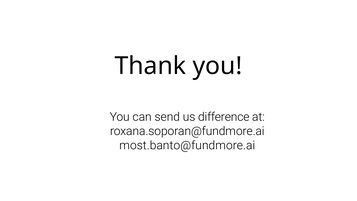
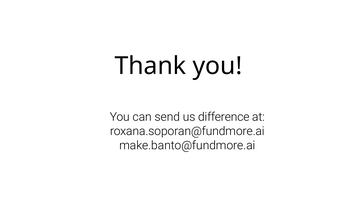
most.banto@fundmore.ai: most.banto@fundmore.ai -> make.banto@fundmore.ai
